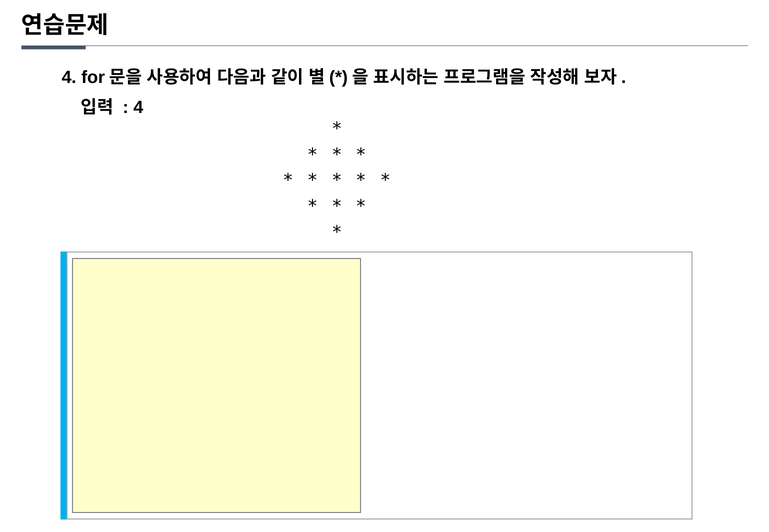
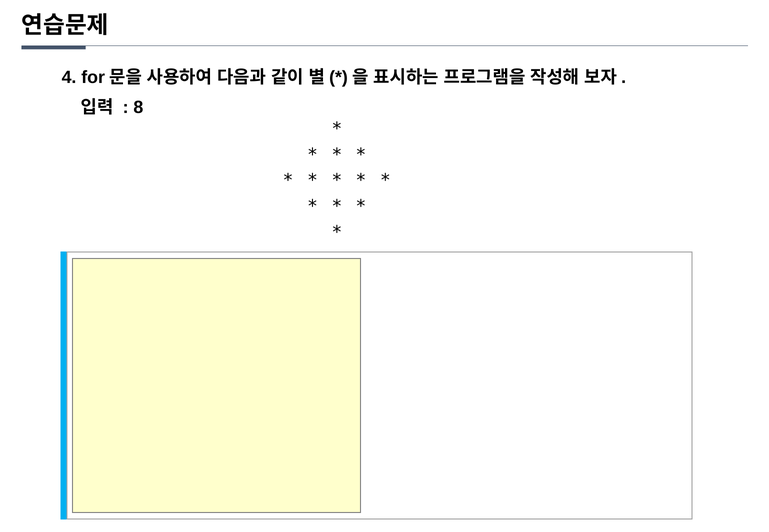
4 at (138, 108): 4 -> 8
